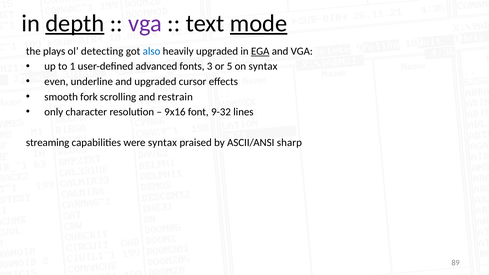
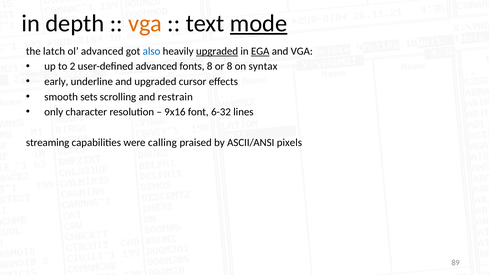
depth underline: present -> none
vga at (145, 23) colour: purple -> orange
plays: plays -> latch
ol detecting: detecting -> advanced
upgraded at (217, 51) underline: none -> present
1: 1 -> 2
fonts 3: 3 -> 8
or 5: 5 -> 8
even: even -> early
fork: fork -> sets
9-32: 9-32 -> 6-32
were syntax: syntax -> calling
sharp: sharp -> pixels
